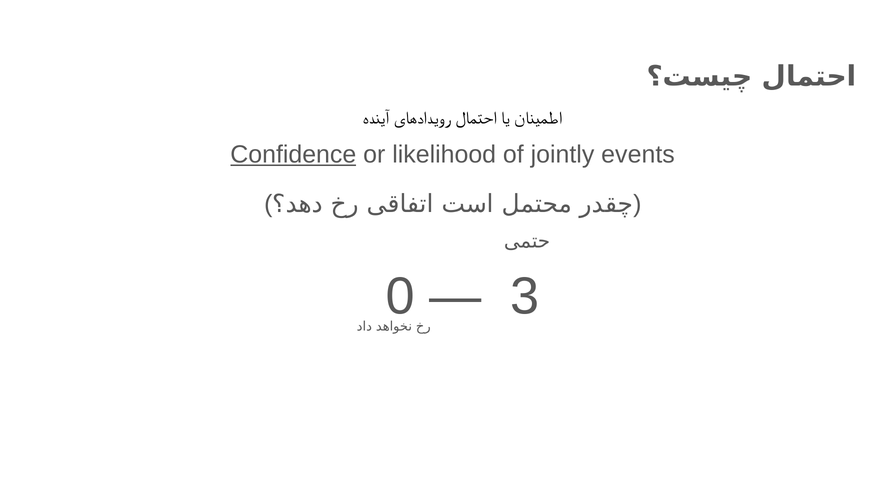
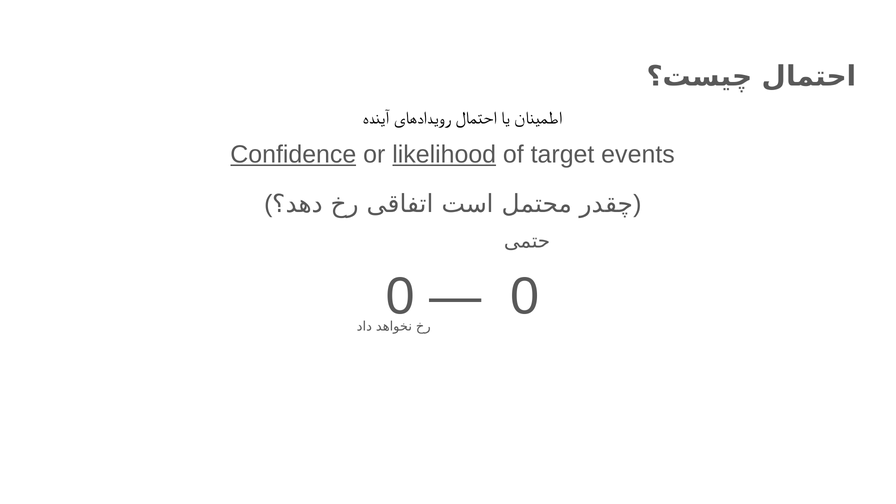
likelihood underline: none -> present
jointly: jointly -> target
3 at (525, 297): 3 -> 0
